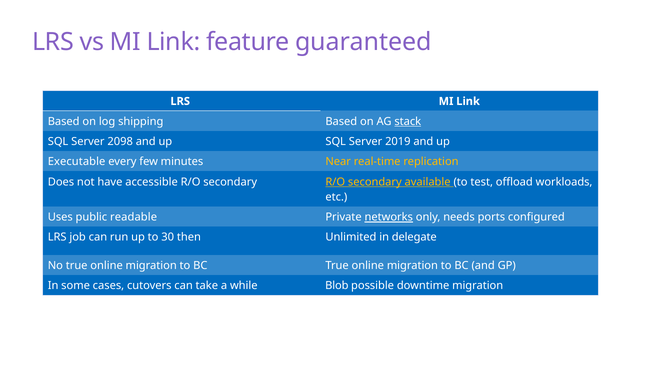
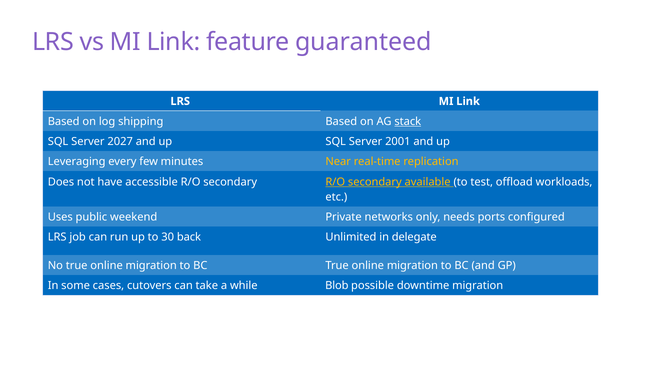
2098: 2098 -> 2027
2019: 2019 -> 2001
Executable: Executable -> Leveraging
readable: readable -> weekend
networks underline: present -> none
then: then -> back
